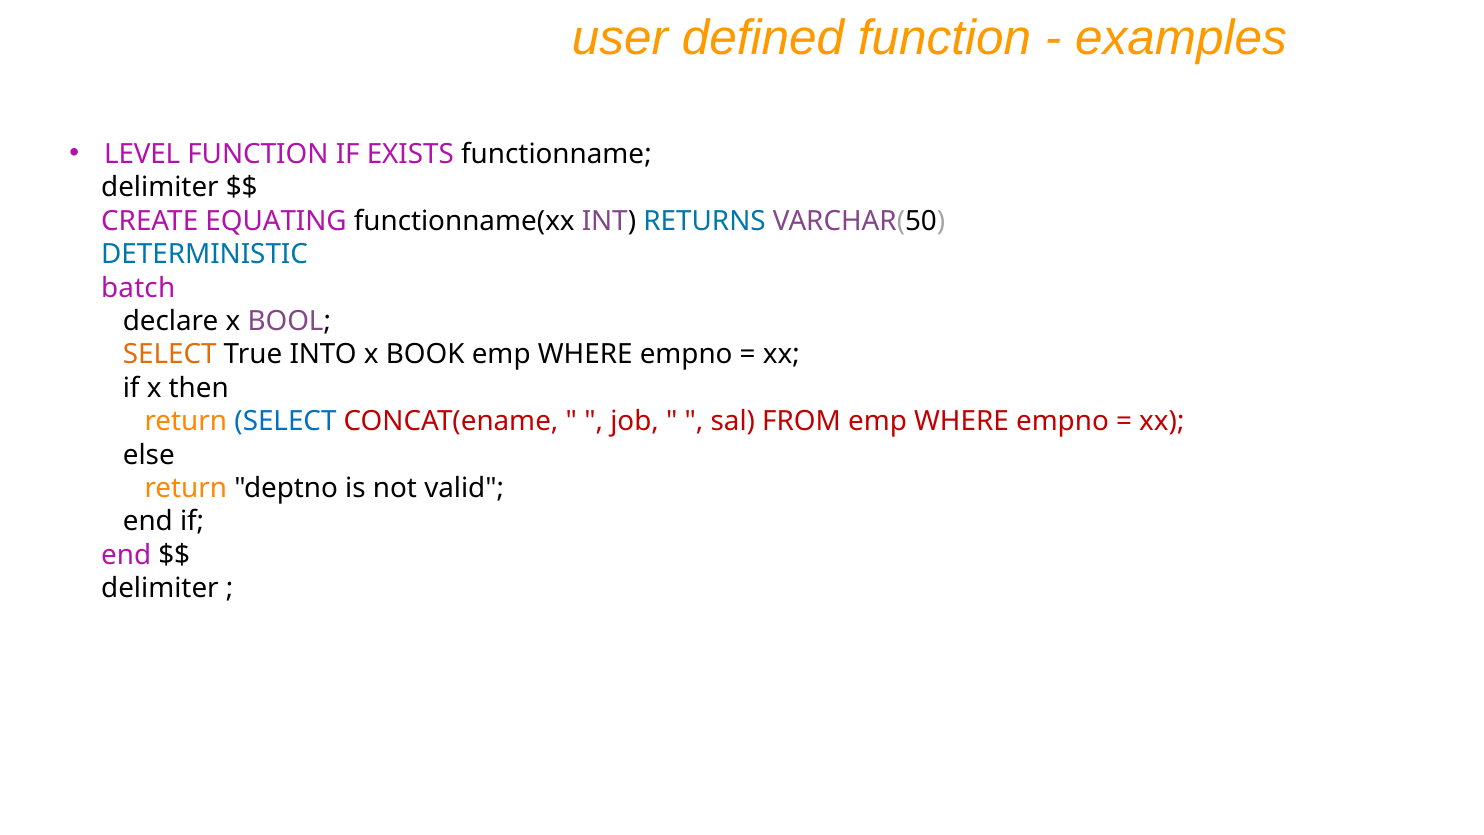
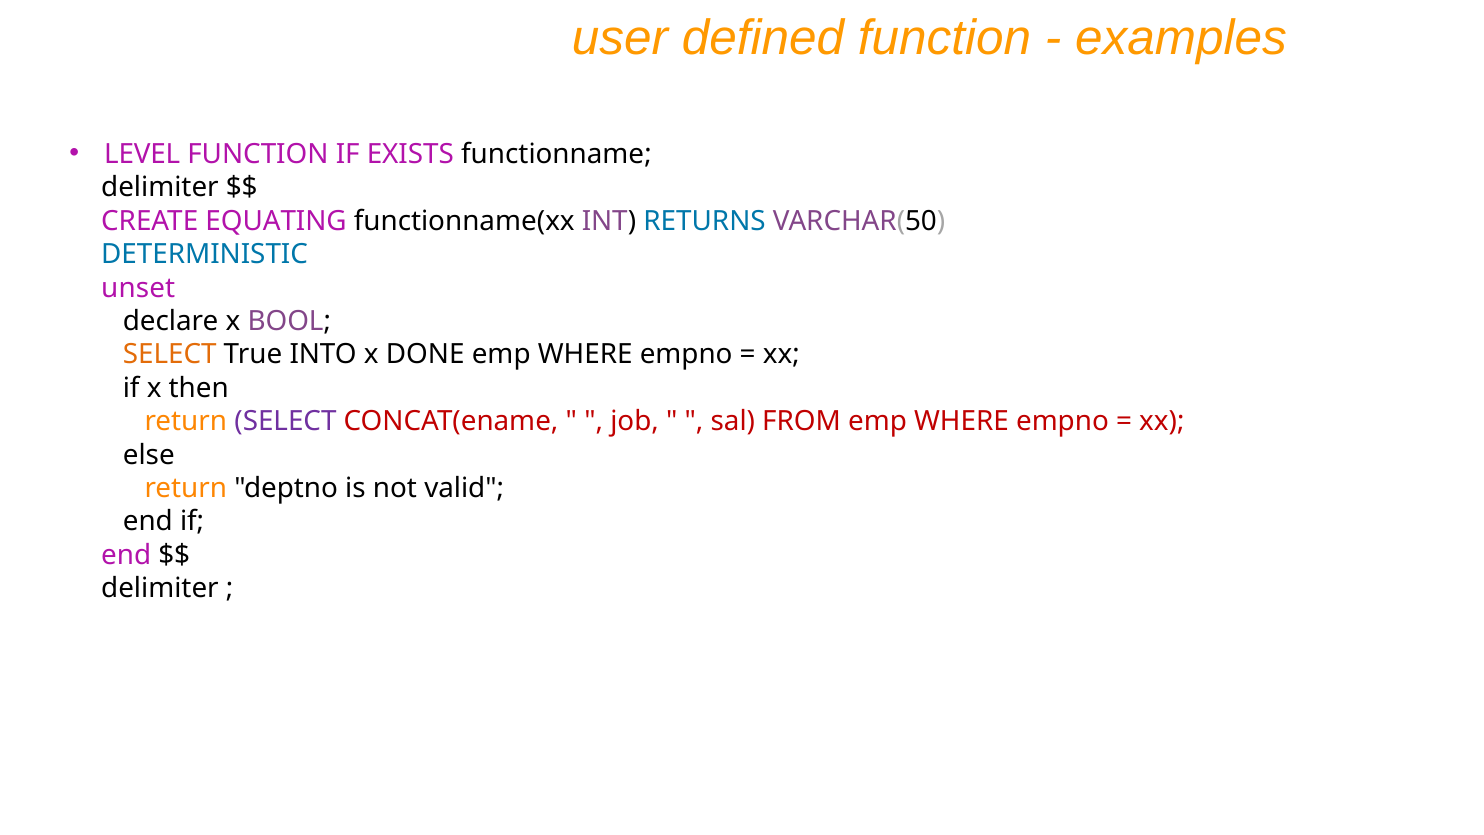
batch: batch -> unset
BOOK: BOOK -> DONE
SELECT at (285, 421) colour: blue -> purple
